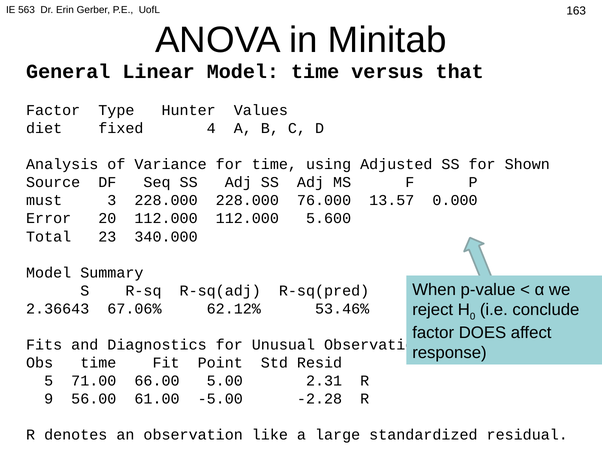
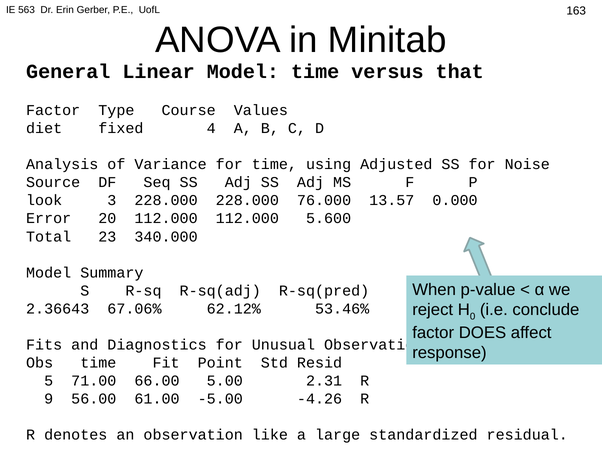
Hunter: Hunter -> Course
Shown: Shown -> Noise
must: must -> look
-2.28: -2.28 -> -4.26
